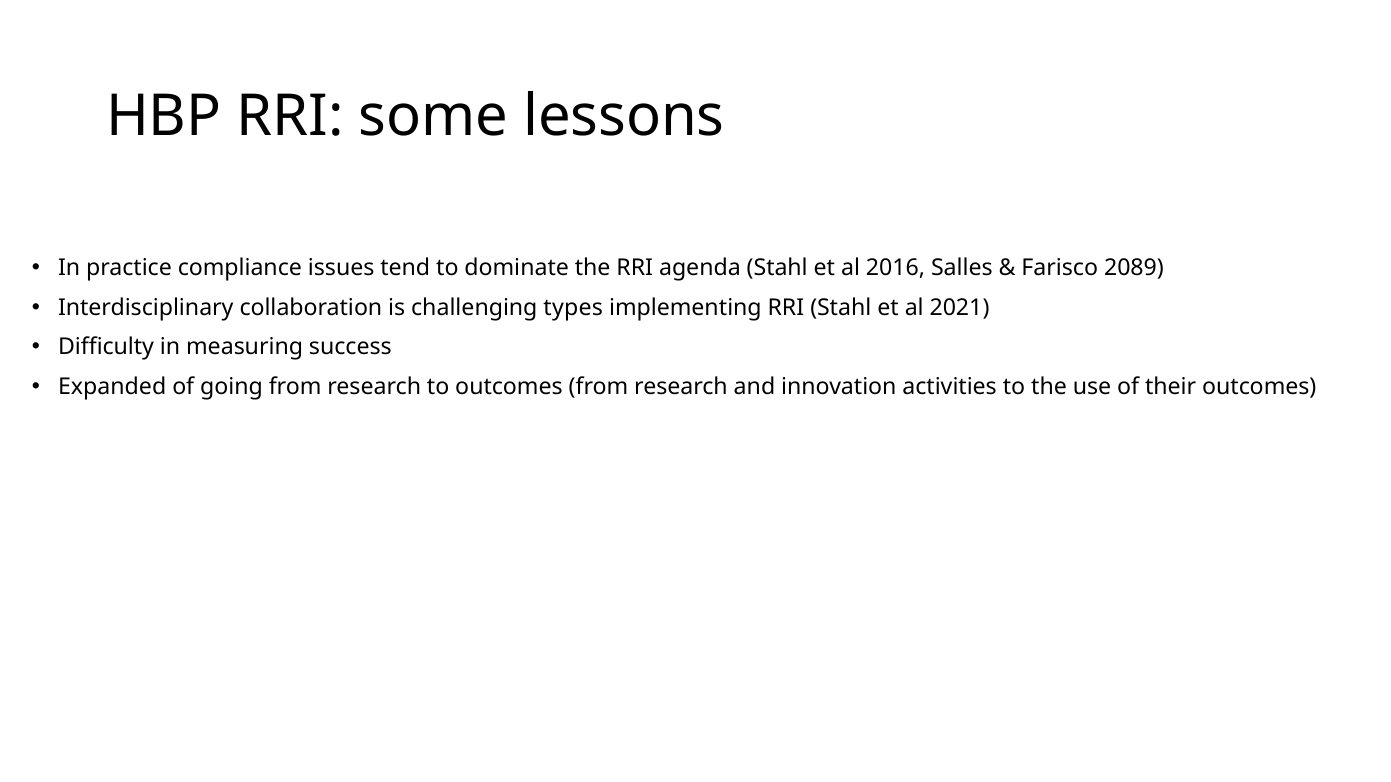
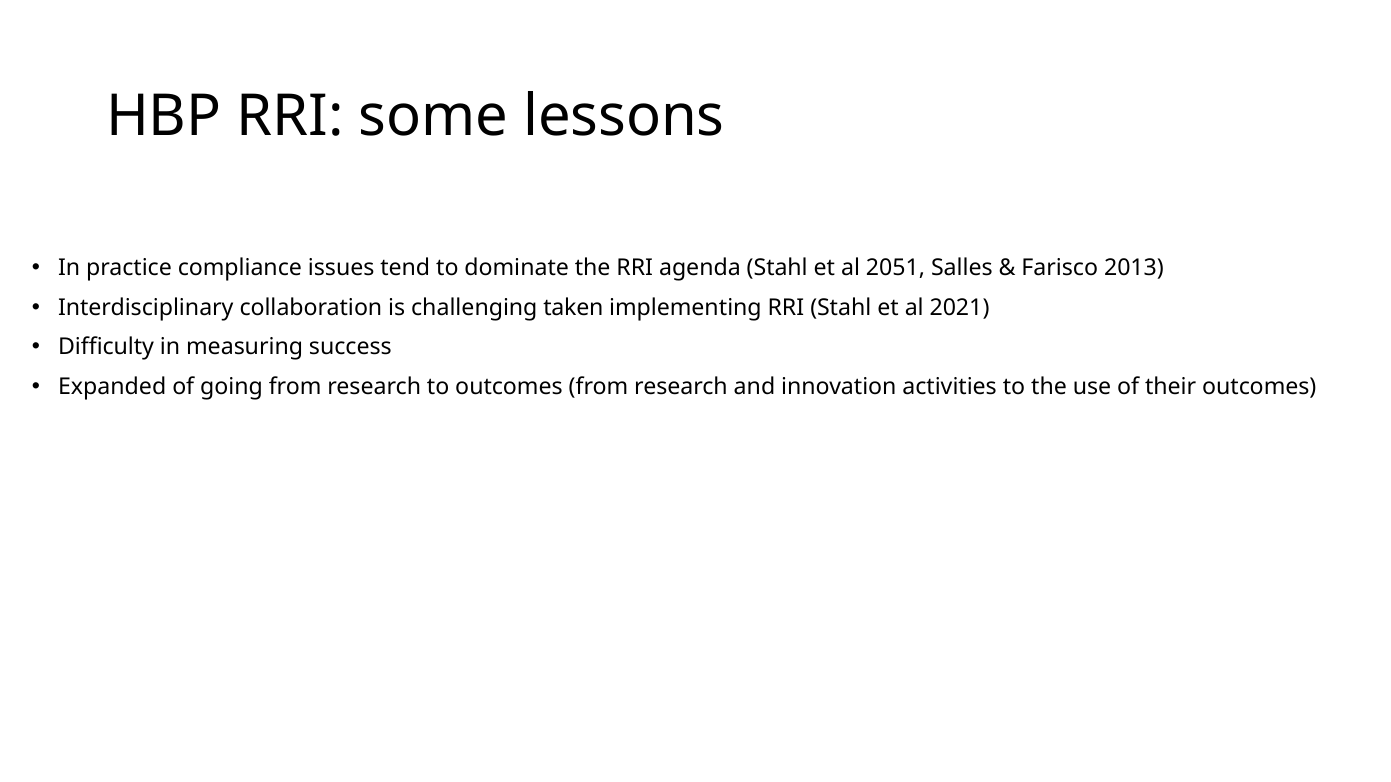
2016: 2016 -> 2051
2089: 2089 -> 2013
types: types -> taken
